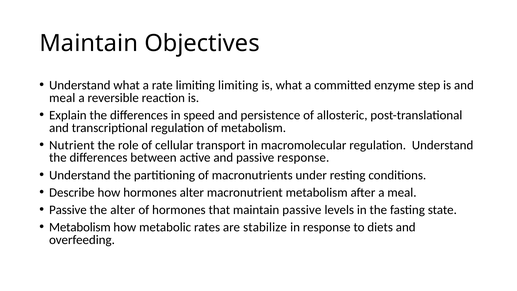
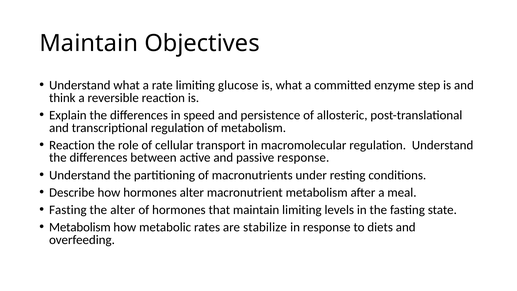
limiting limiting: limiting -> glucose
meal at (62, 98): meal -> think
Nutrient at (72, 145): Nutrient -> Reaction
Passive at (68, 210): Passive -> Fasting
maintain passive: passive -> limiting
